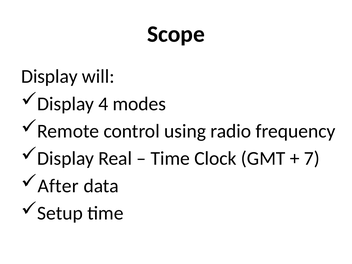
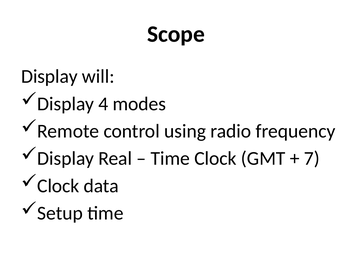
After at (58, 186): After -> Clock
